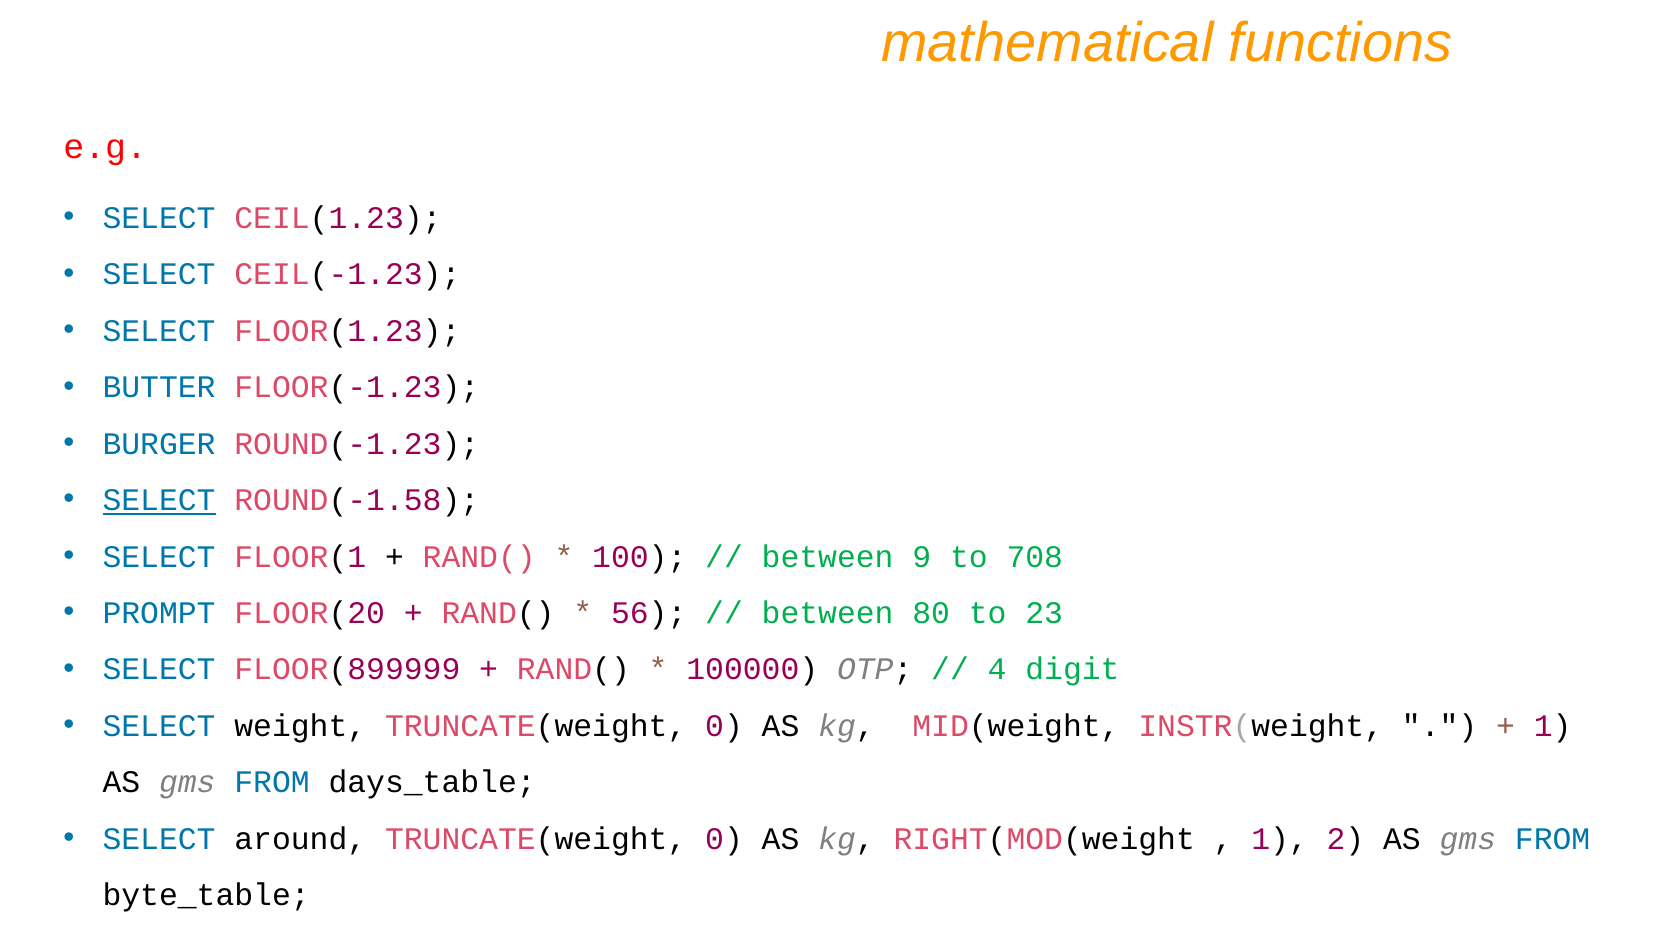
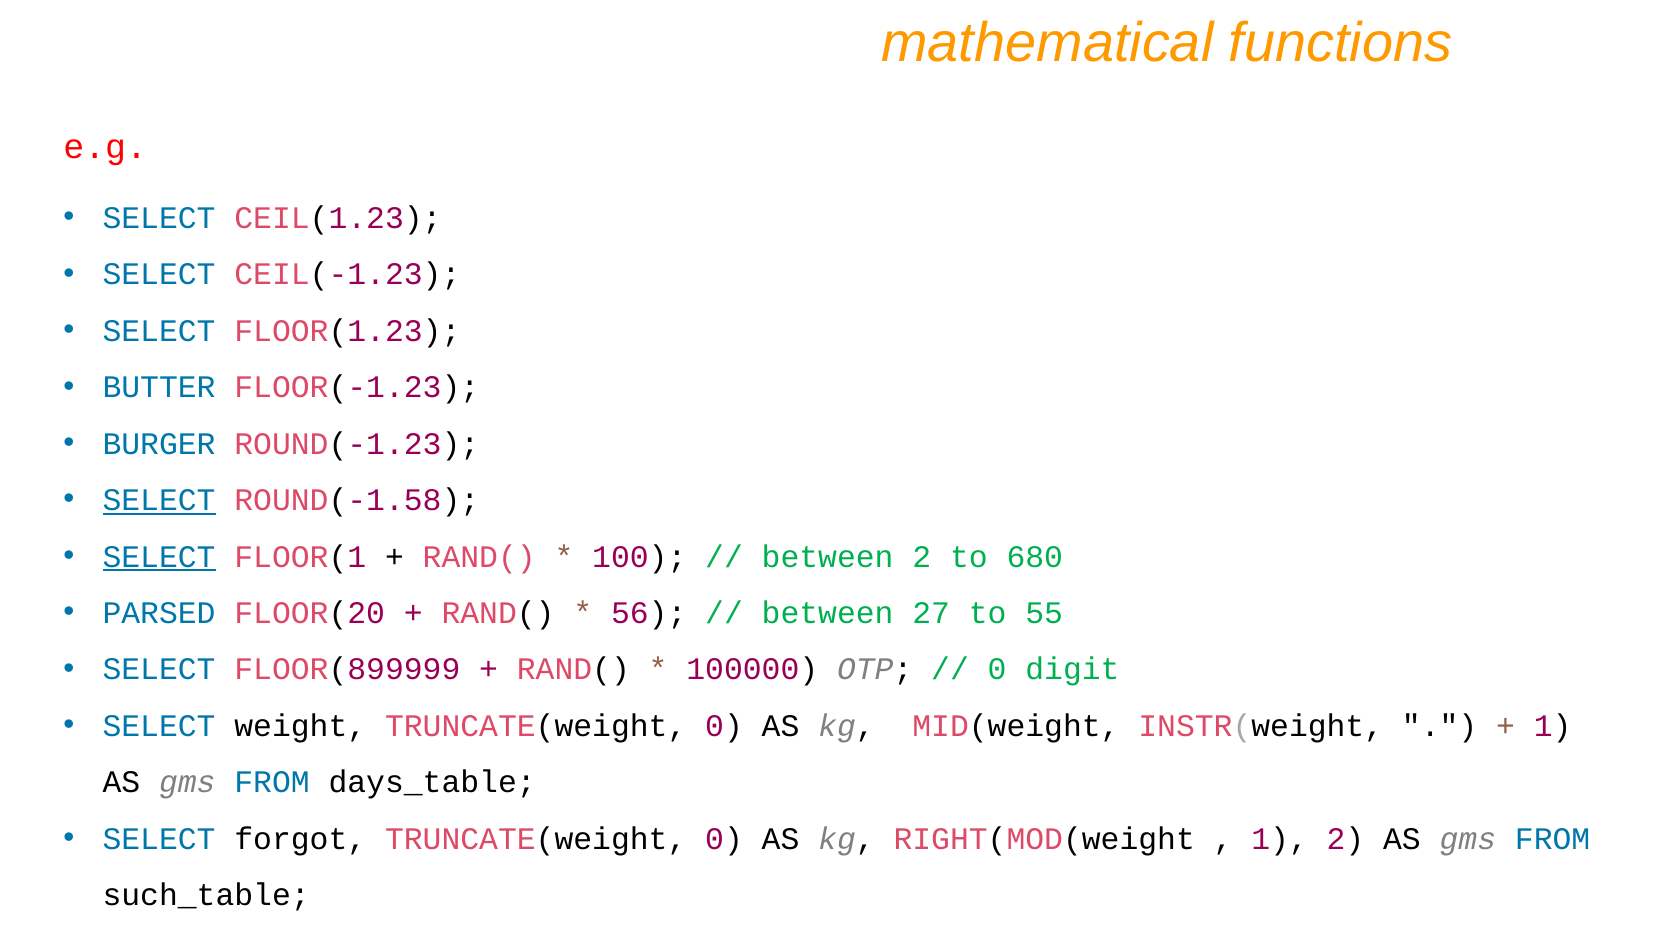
SELECT at (159, 557) underline: none -> present
between 9: 9 -> 2
708: 708 -> 680
PROMPT: PROMPT -> PARSED
80: 80 -> 27
23: 23 -> 55
4 at (997, 670): 4 -> 0
around: around -> forgot
byte_table: byte_table -> such_table
